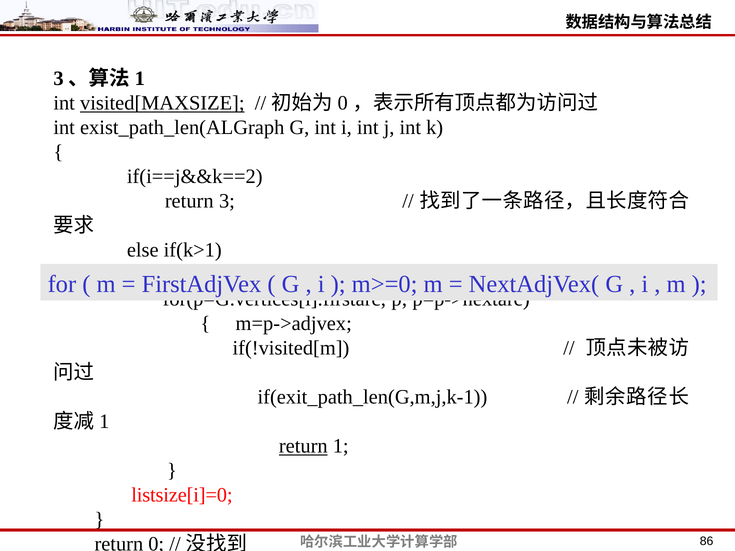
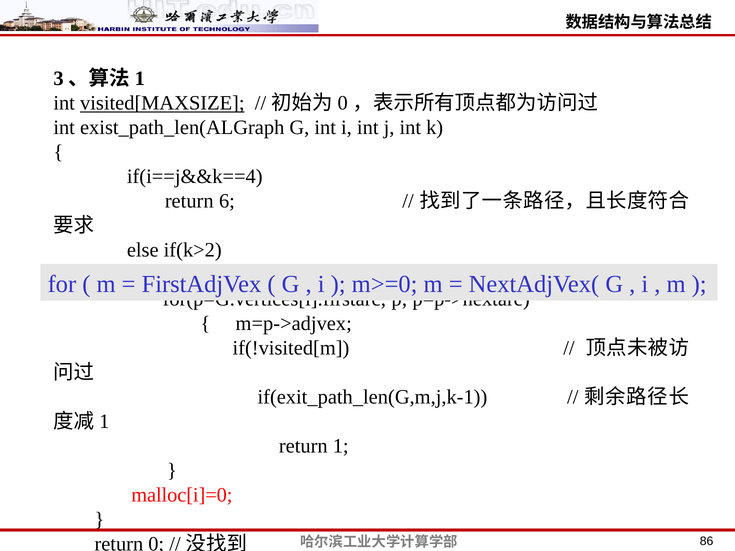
if(i==j&&k==2: if(i==j&&k==2 -> if(i==j&&k==4
3: 3 -> 6
if(k>1: if(k>1 -> if(k>2
return at (303, 446) underline: present -> none
listsize[i]=0: listsize[i]=0 -> malloc[i]=0
